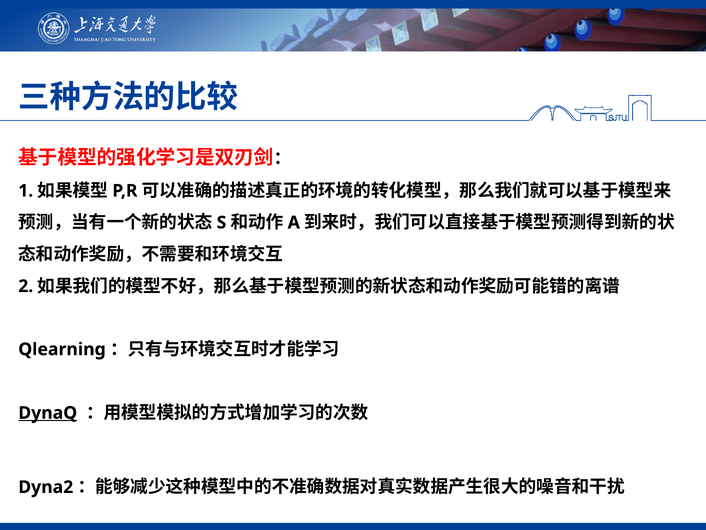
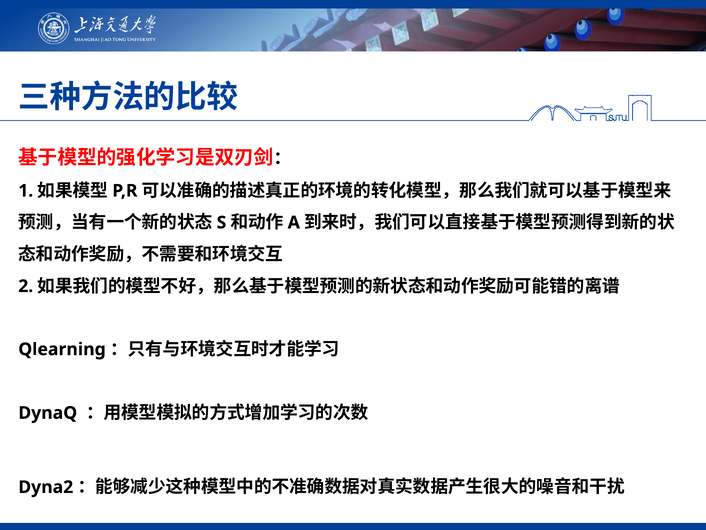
DynaQ underline: present -> none
